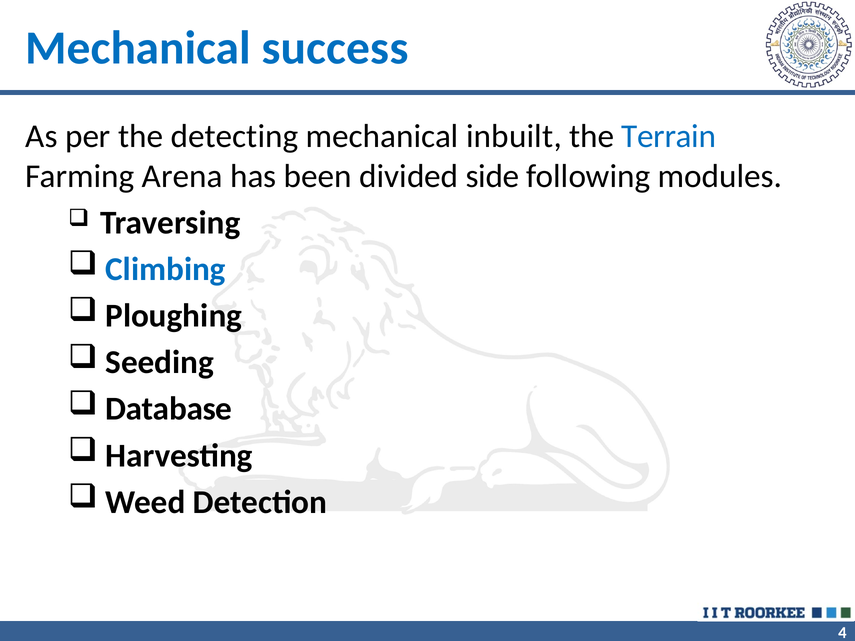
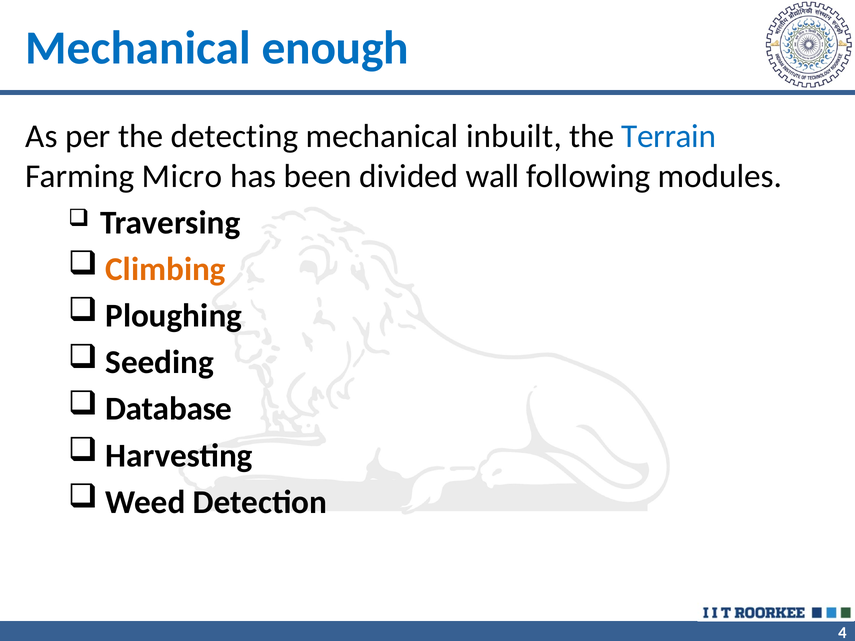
success: success -> enough
Arena: Arena -> Micro
side: side -> wall
Climbing colour: blue -> orange
